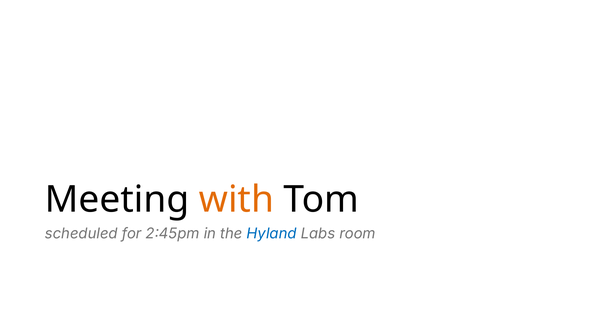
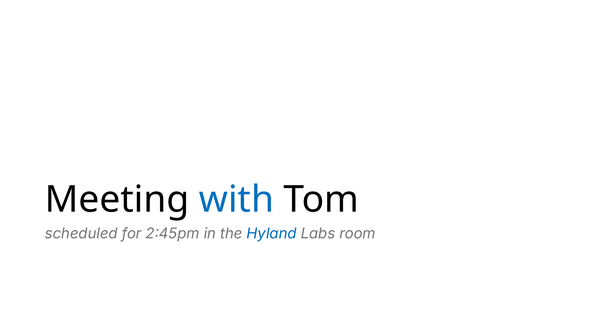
with colour: orange -> blue
